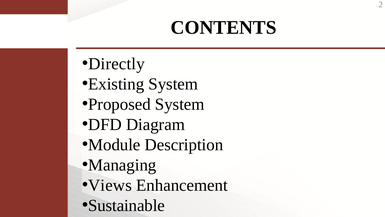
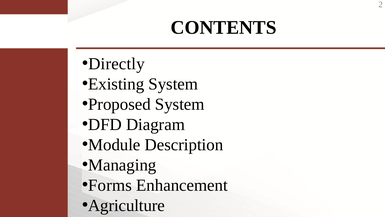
Views: Views -> Forms
Sustainable: Sustainable -> Agriculture
